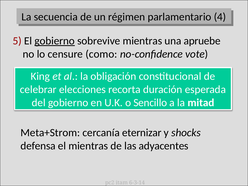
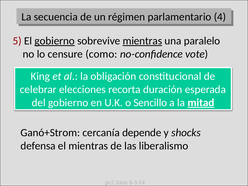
mientras at (142, 41) underline: none -> present
apruebe: apruebe -> paralelo
mitad underline: none -> present
Meta+Strom: Meta+Strom -> Ganó+Strom
eternizar: eternizar -> depende
adyacentes: adyacentes -> liberalismo
